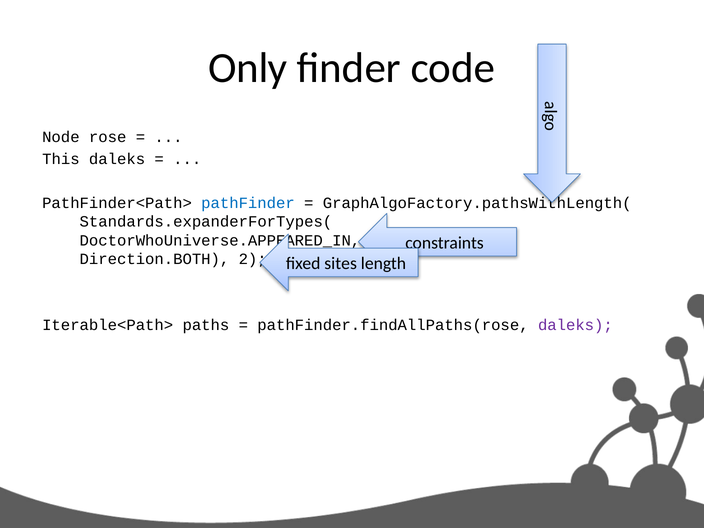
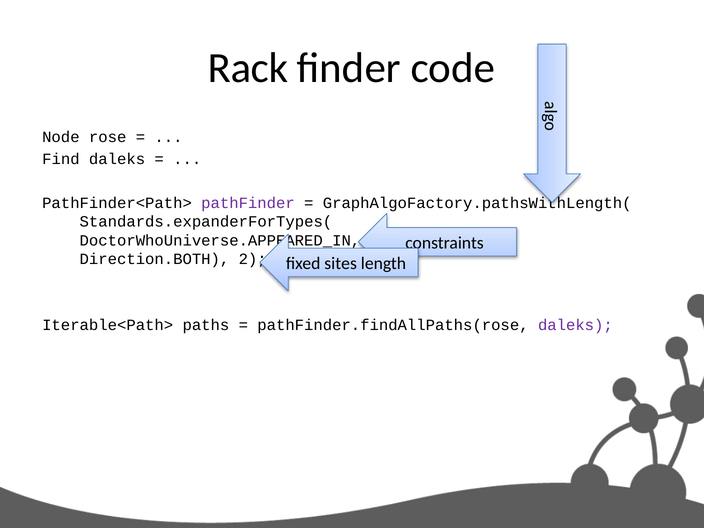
Only: Only -> Rack
This: This -> Find
pathFinder colour: blue -> purple
